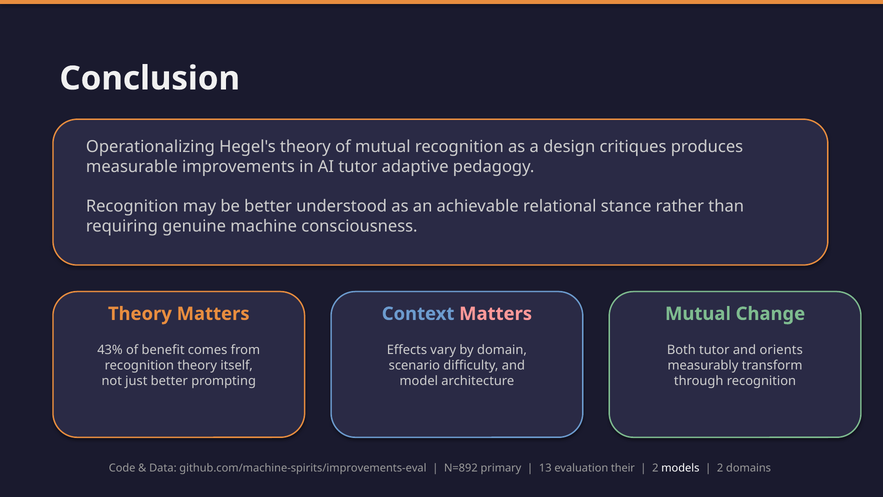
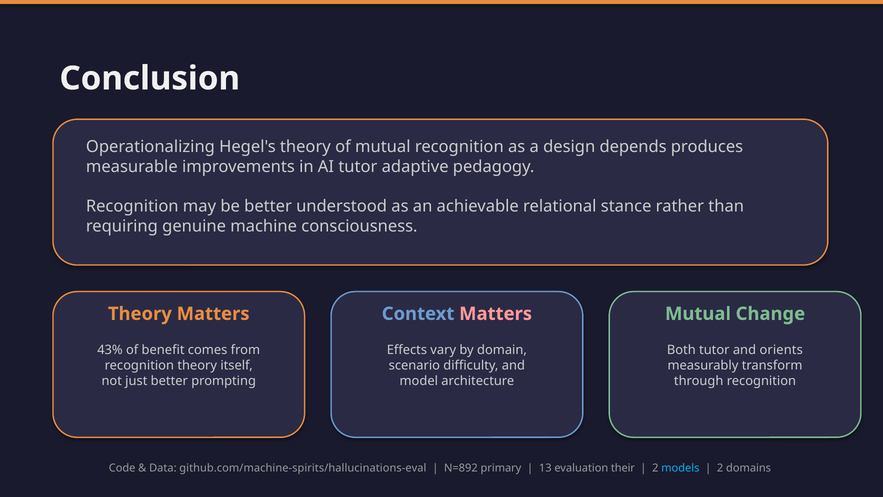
critiques: critiques -> depends
github.com/machine-spirits/improvements-eval: github.com/machine-spirits/improvements-eval -> github.com/machine-spirits/hallucinations-eval
models colour: white -> light blue
